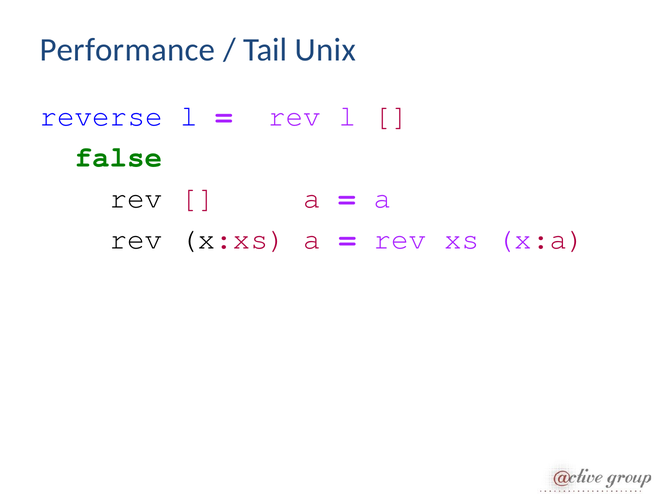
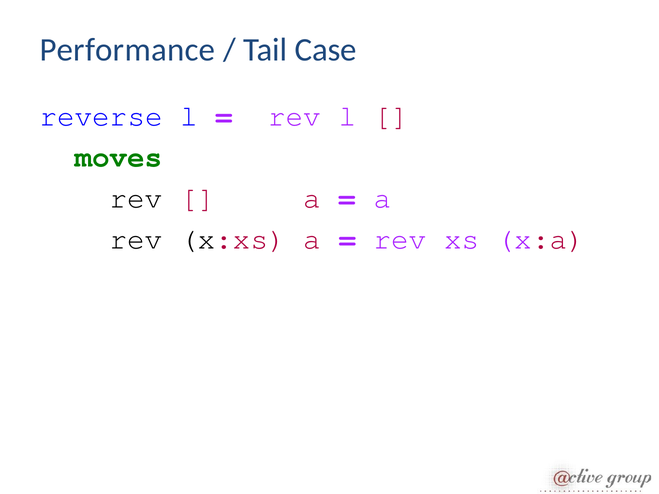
Unix: Unix -> Case
false: false -> moves
